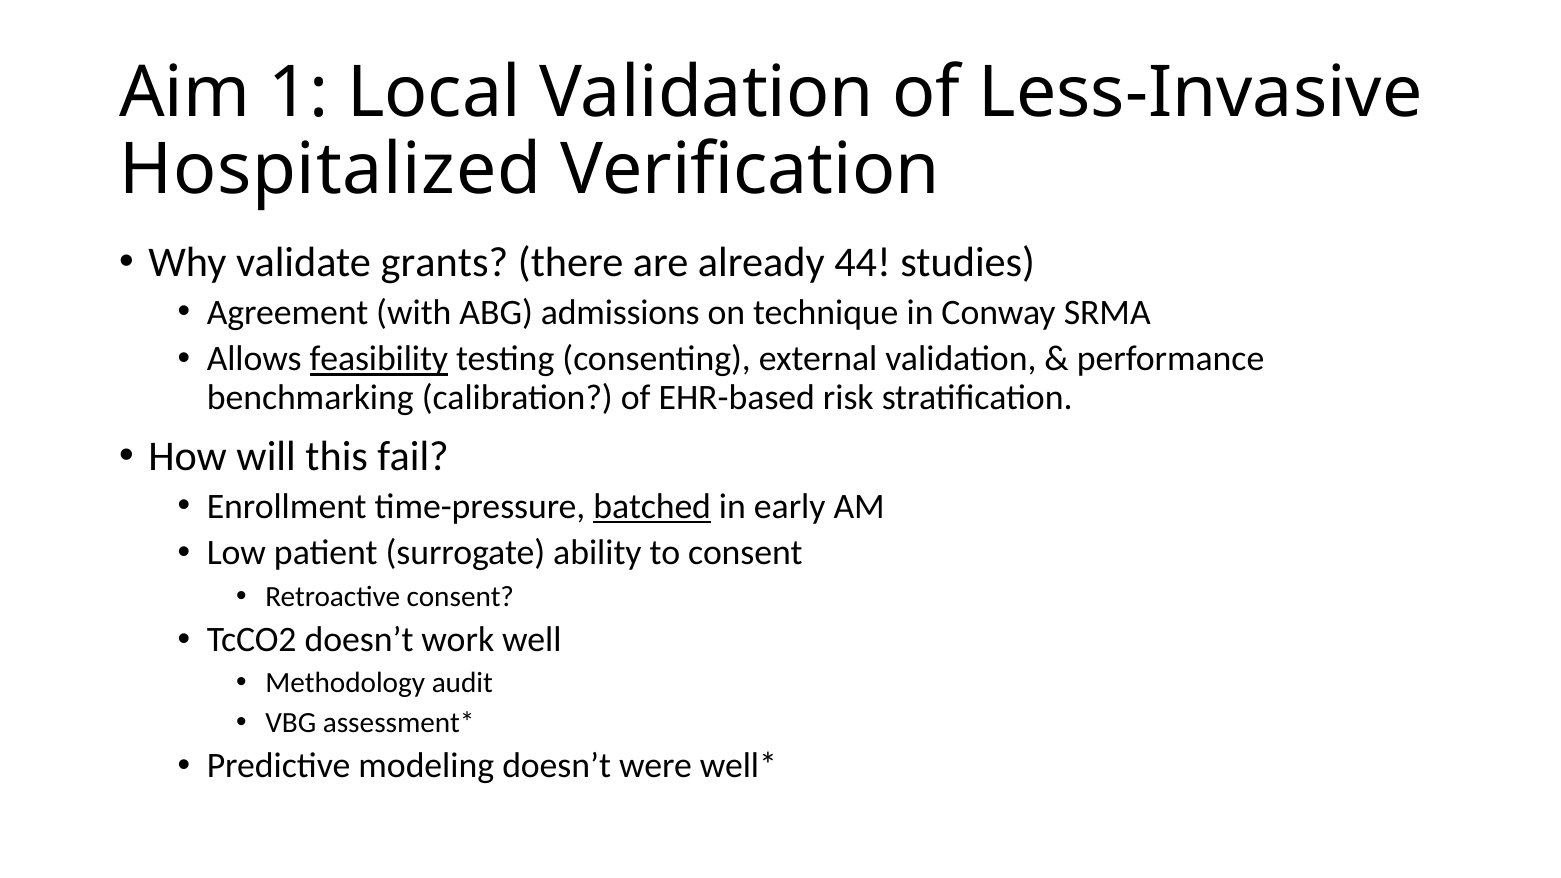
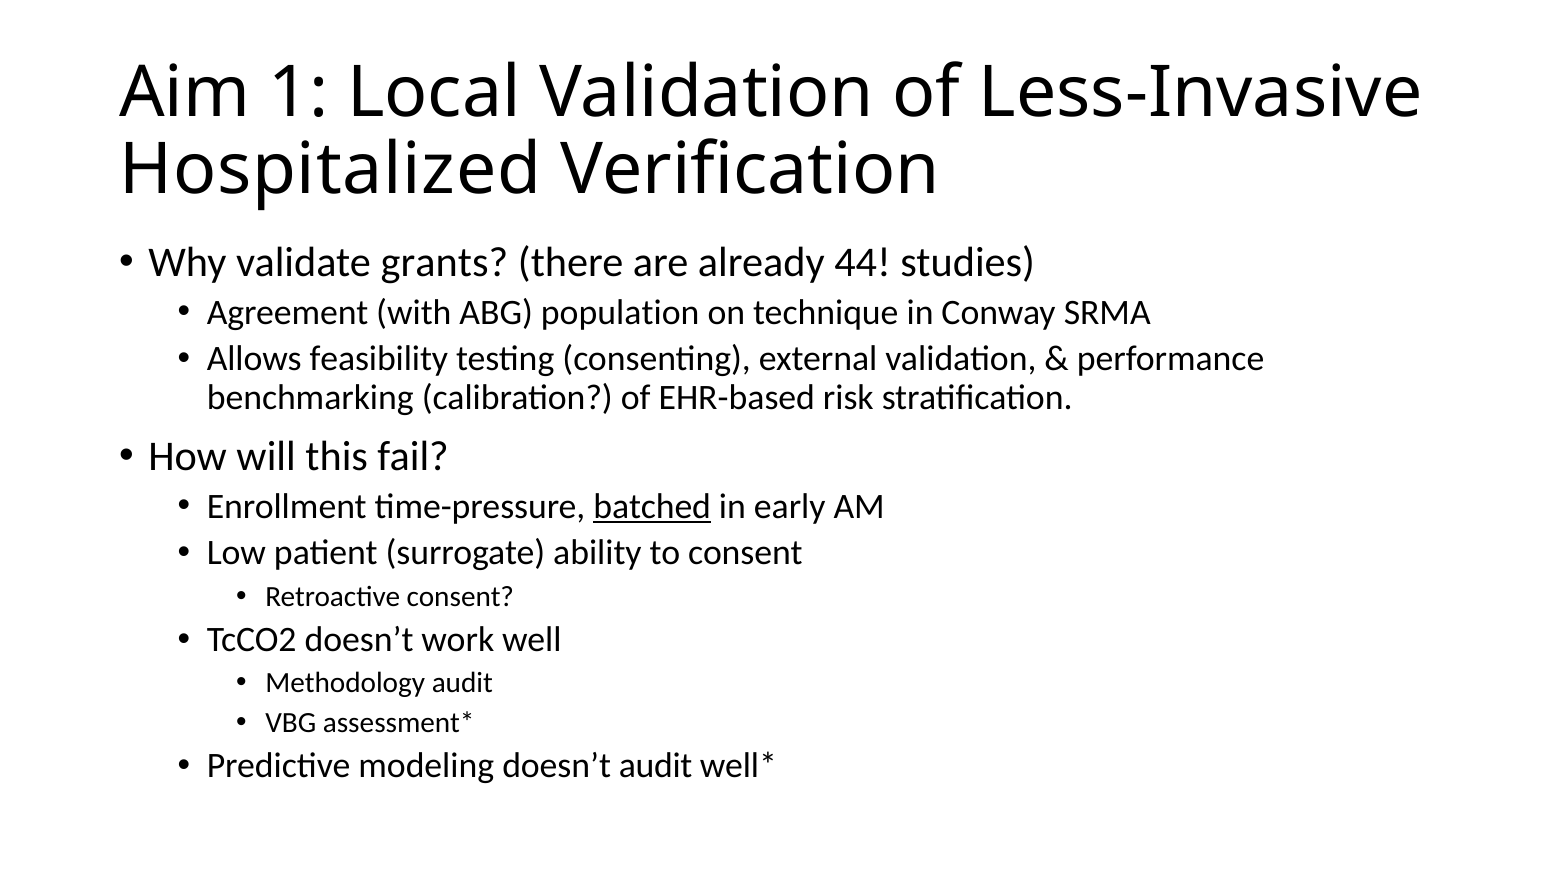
admissions: admissions -> population
feasibility underline: present -> none
doesn’t were: were -> audit
